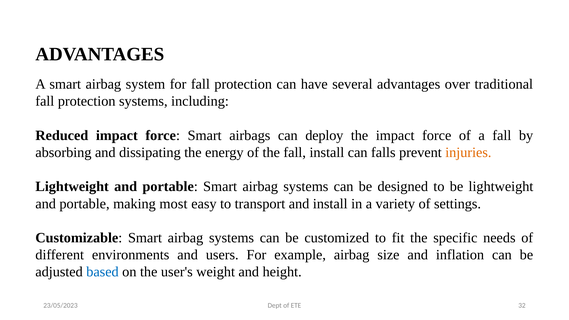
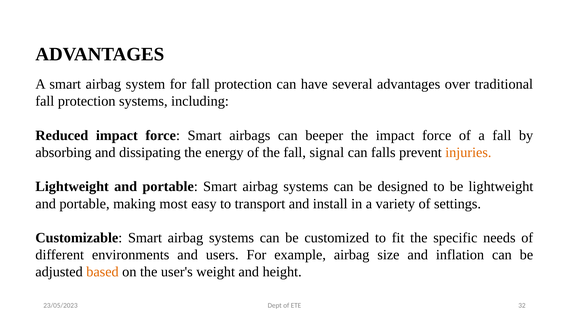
deploy: deploy -> beeper
fall install: install -> signal
based colour: blue -> orange
